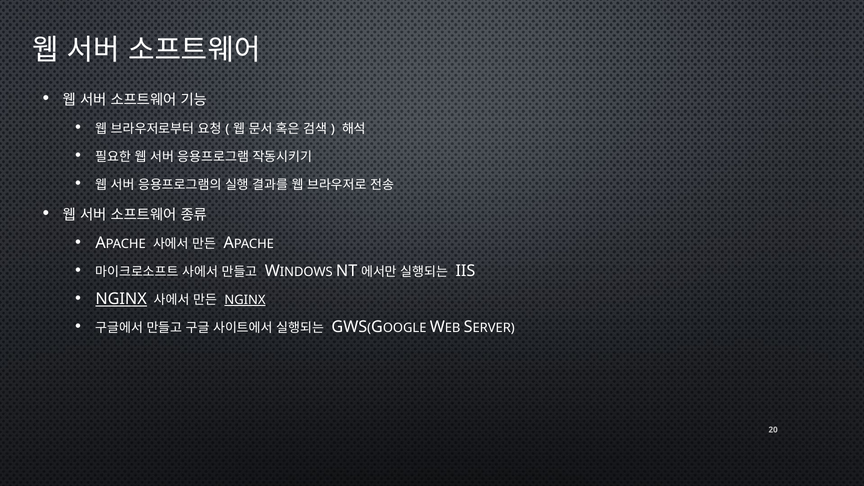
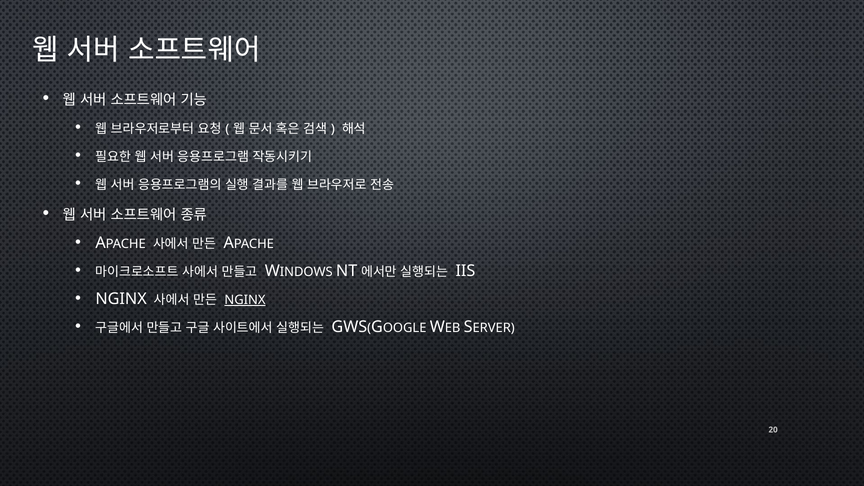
NGINX at (121, 299) underline: present -> none
